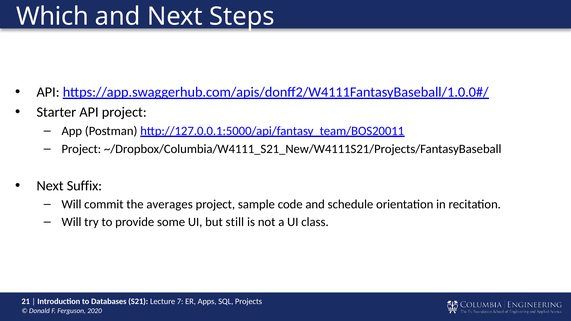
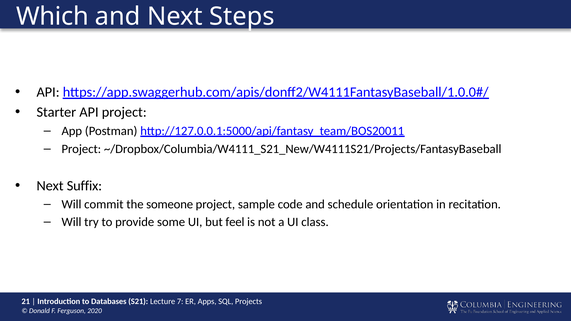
averages: averages -> someone
still: still -> feel
